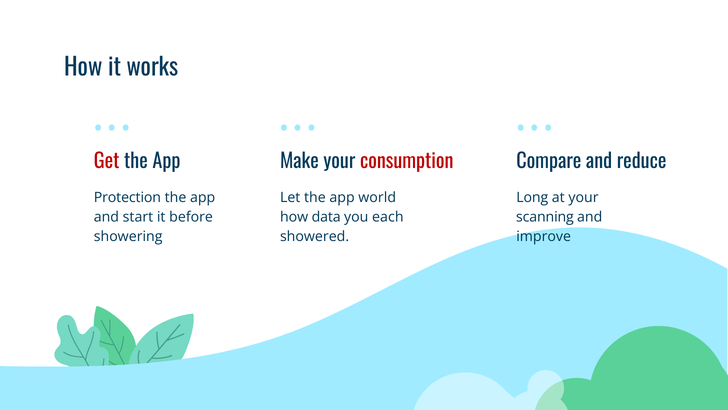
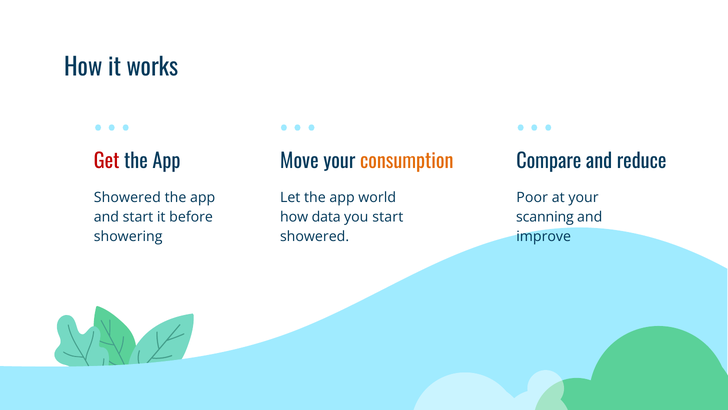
Make: Make -> Move
consumption colour: red -> orange
Protection at (127, 197): Protection -> Showered
Long: Long -> Poor
you each: each -> start
